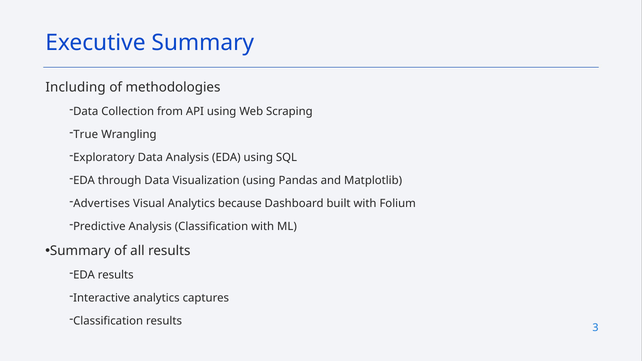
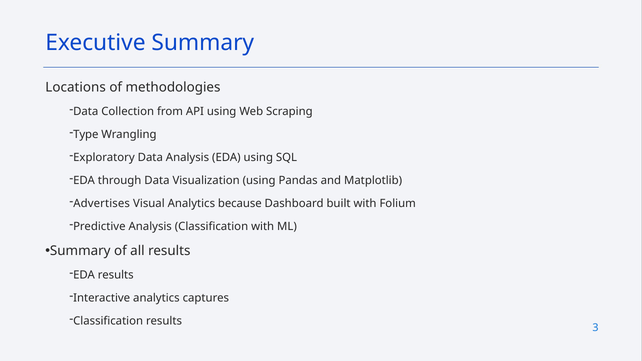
Including: Including -> Locations
True: True -> Type
